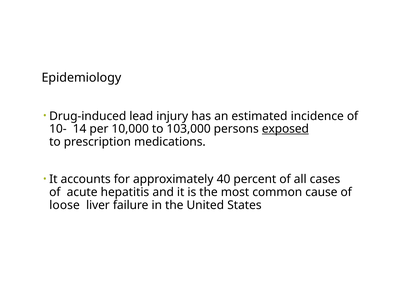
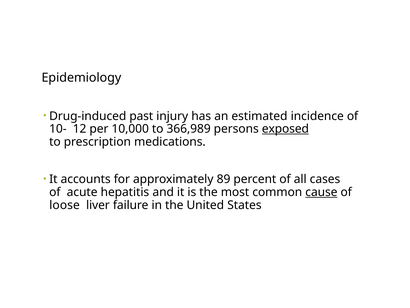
lead: lead -> past
14: 14 -> 12
103,000: 103,000 -> 366,989
40: 40 -> 89
cause underline: none -> present
